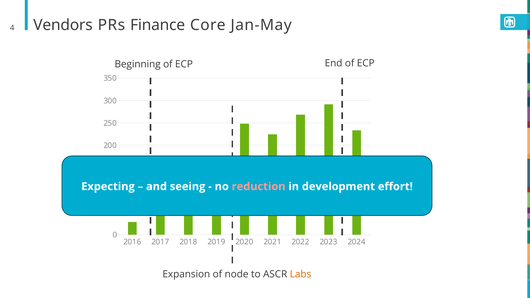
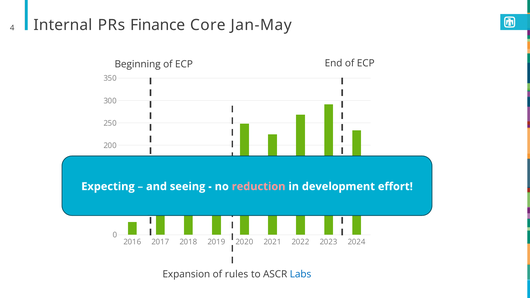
Vendors: Vendors -> Internal
node: node -> rules
Labs colour: orange -> blue
